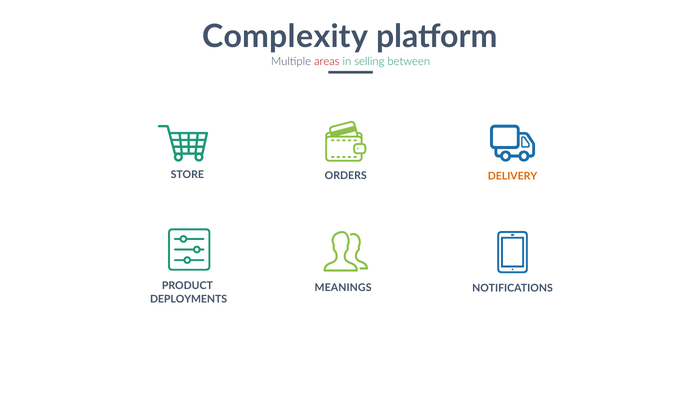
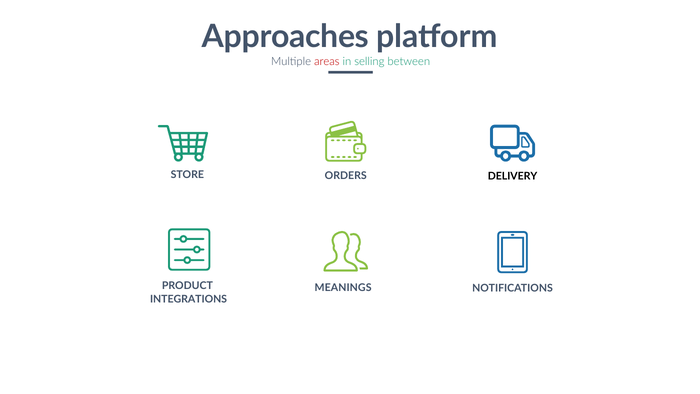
Complexity: Complexity -> Approaches
DELIVERY colour: orange -> black
DEPLOYMENTS: DEPLOYMENTS -> INTEGRATIONS
